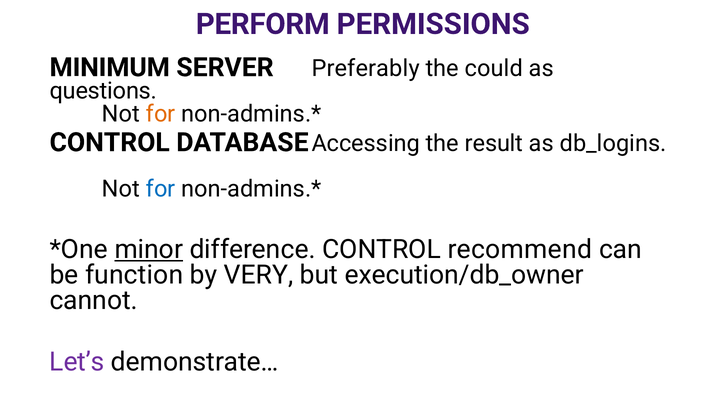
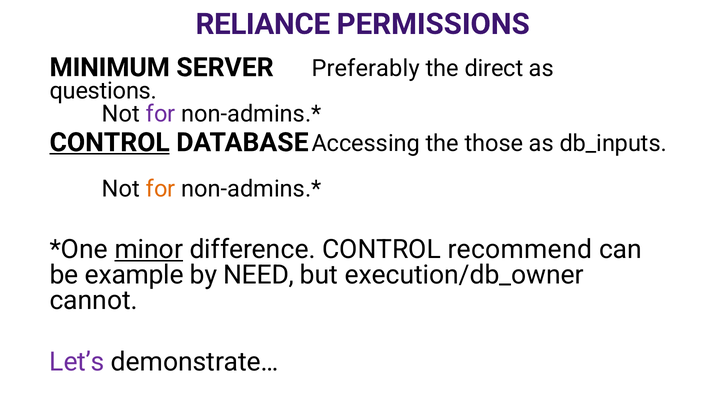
PERFORM: PERFORM -> RELIANCE
could: could -> direct
for at (161, 114) colour: orange -> purple
CONTROL at (110, 143) underline: none -> present
result: result -> those
db_logins: db_logins -> db_inputs
for at (161, 189) colour: blue -> orange
function: function -> example
VERY: VERY -> NEED
